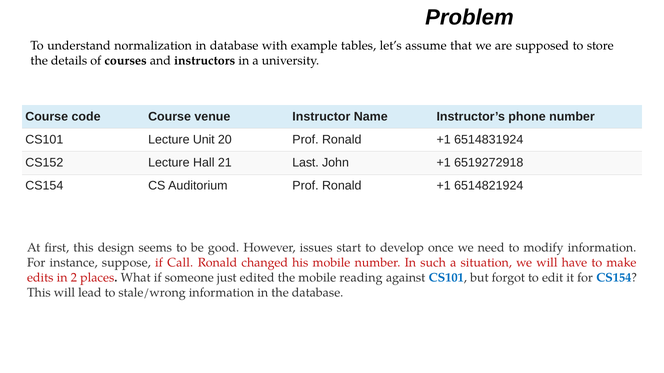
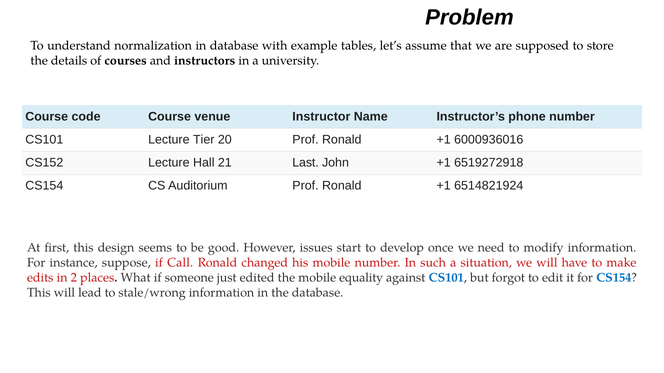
Unit: Unit -> Tier
6514831924: 6514831924 -> 6000936016
reading: reading -> equality
